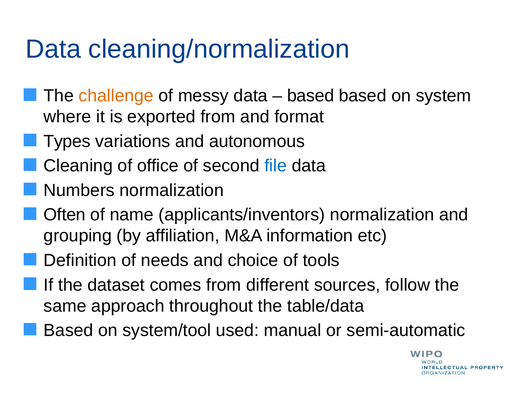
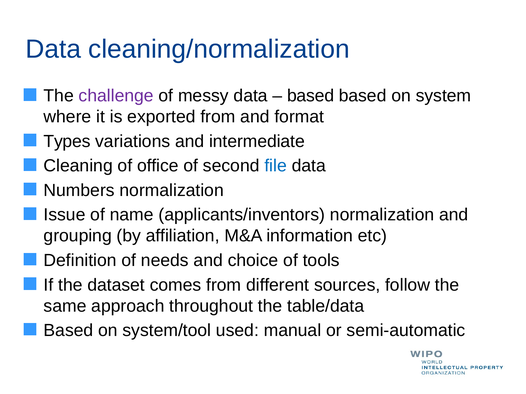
challenge colour: orange -> purple
autonomous: autonomous -> intermediate
Often: Often -> Issue
